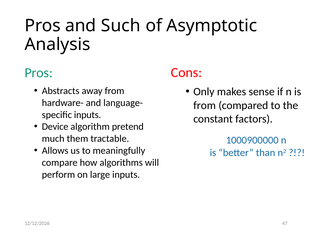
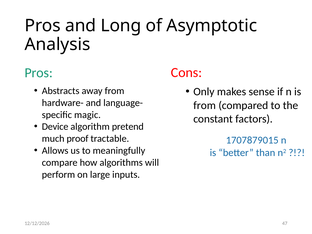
Such: Such -> Long
inputs at (88, 115): inputs -> magic
them: them -> proof
1000900000: 1000900000 -> 1707879015
